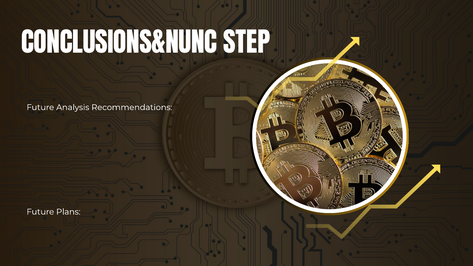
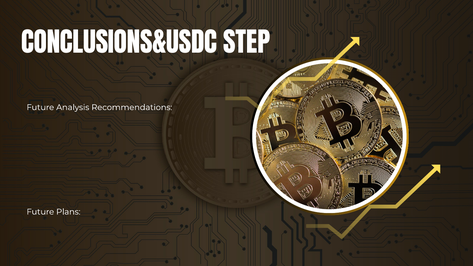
CONCLUSIONS&NUNC: CONCLUSIONS&NUNC -> CONCLUSIONS&USDC
